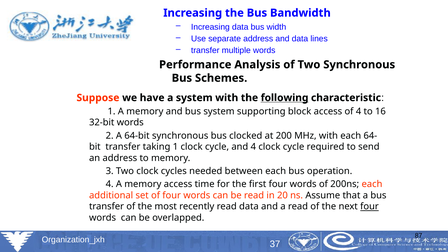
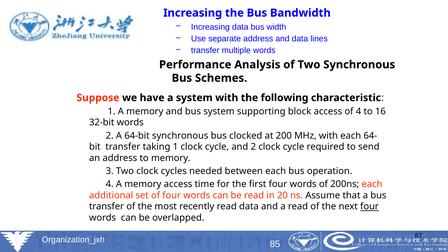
following underline: present -> none
and 4: 4 -> 2
37: 37 -> 85
